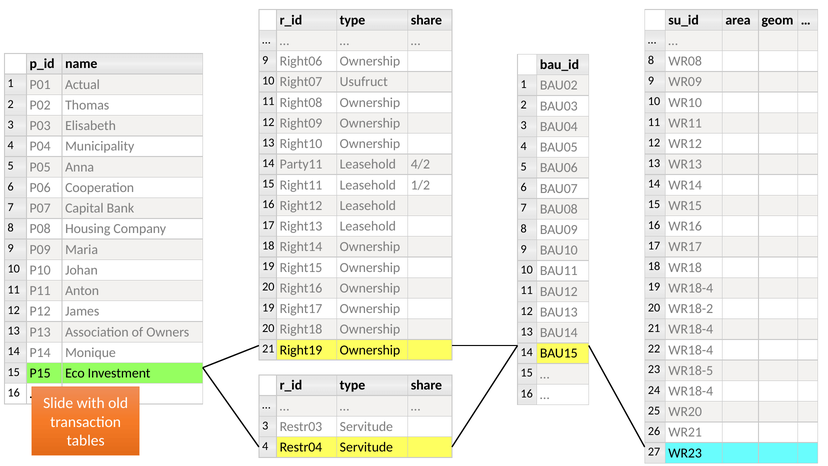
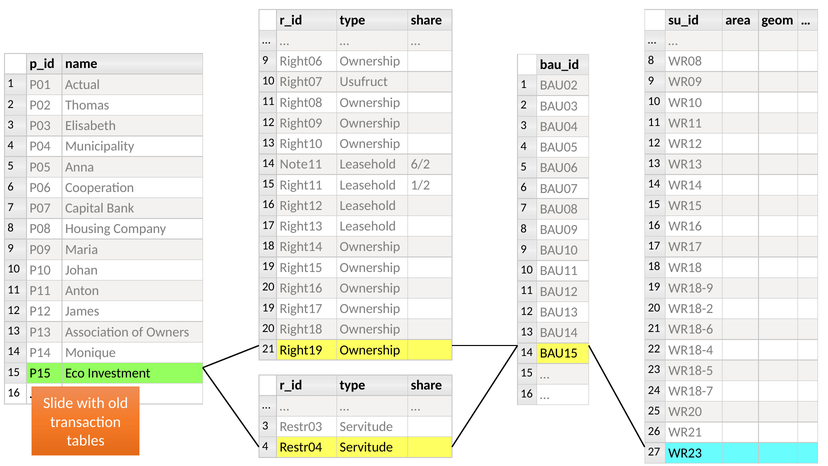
Party11: Party11 -> Note11
4/2: 4/2 -> 6/2
19 WR18-4: WR18-4 -> WR18-9
21 WR18-4: WR18-4 -> WR18-6
24 WR18-4: WR18-4 -> WR18-7
